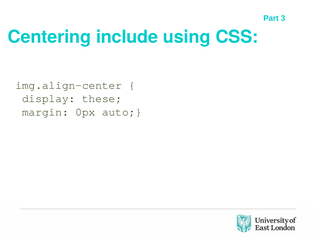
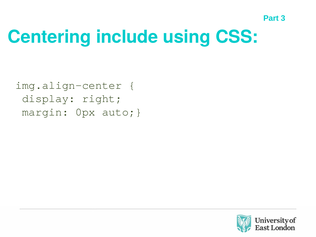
these: these -> right
